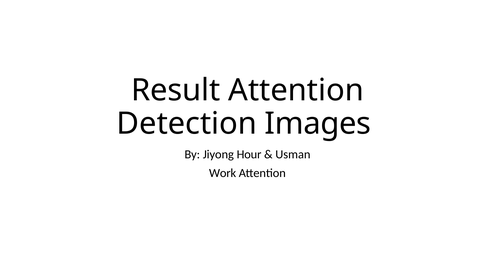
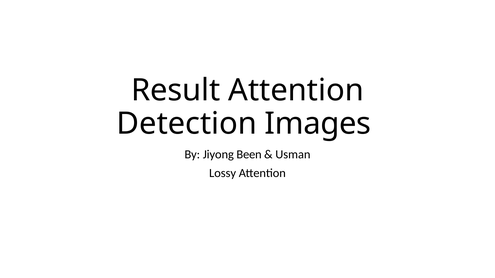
Hour: Hour -> Been
Work: Work -> Lossy
